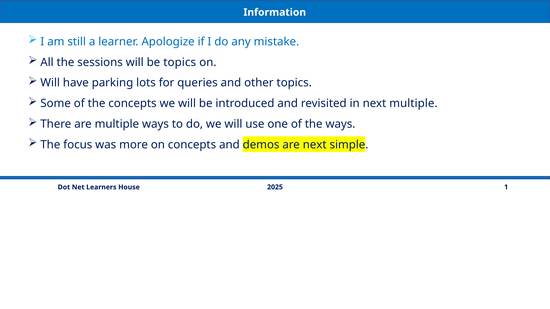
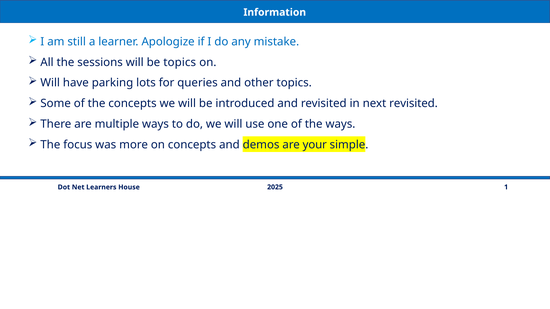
next multiple: multiple -> revisited
are next: next -> your
